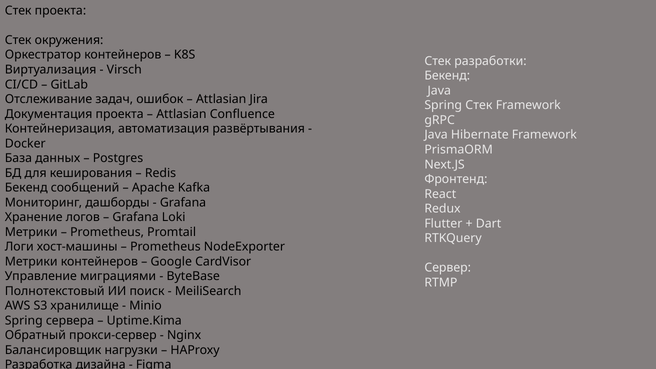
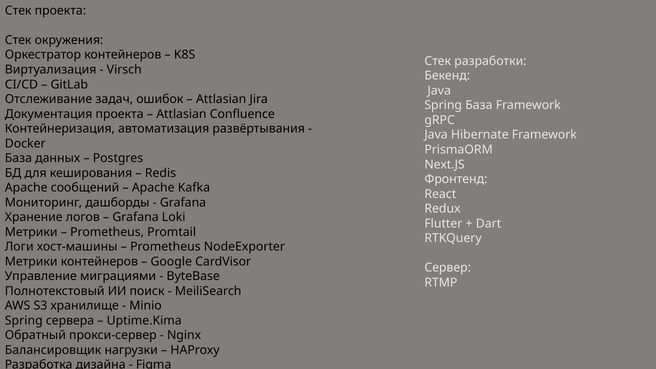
Spring Стек: Стек -> База
Бекенд at (26, 188): Бекенд -> Apache
